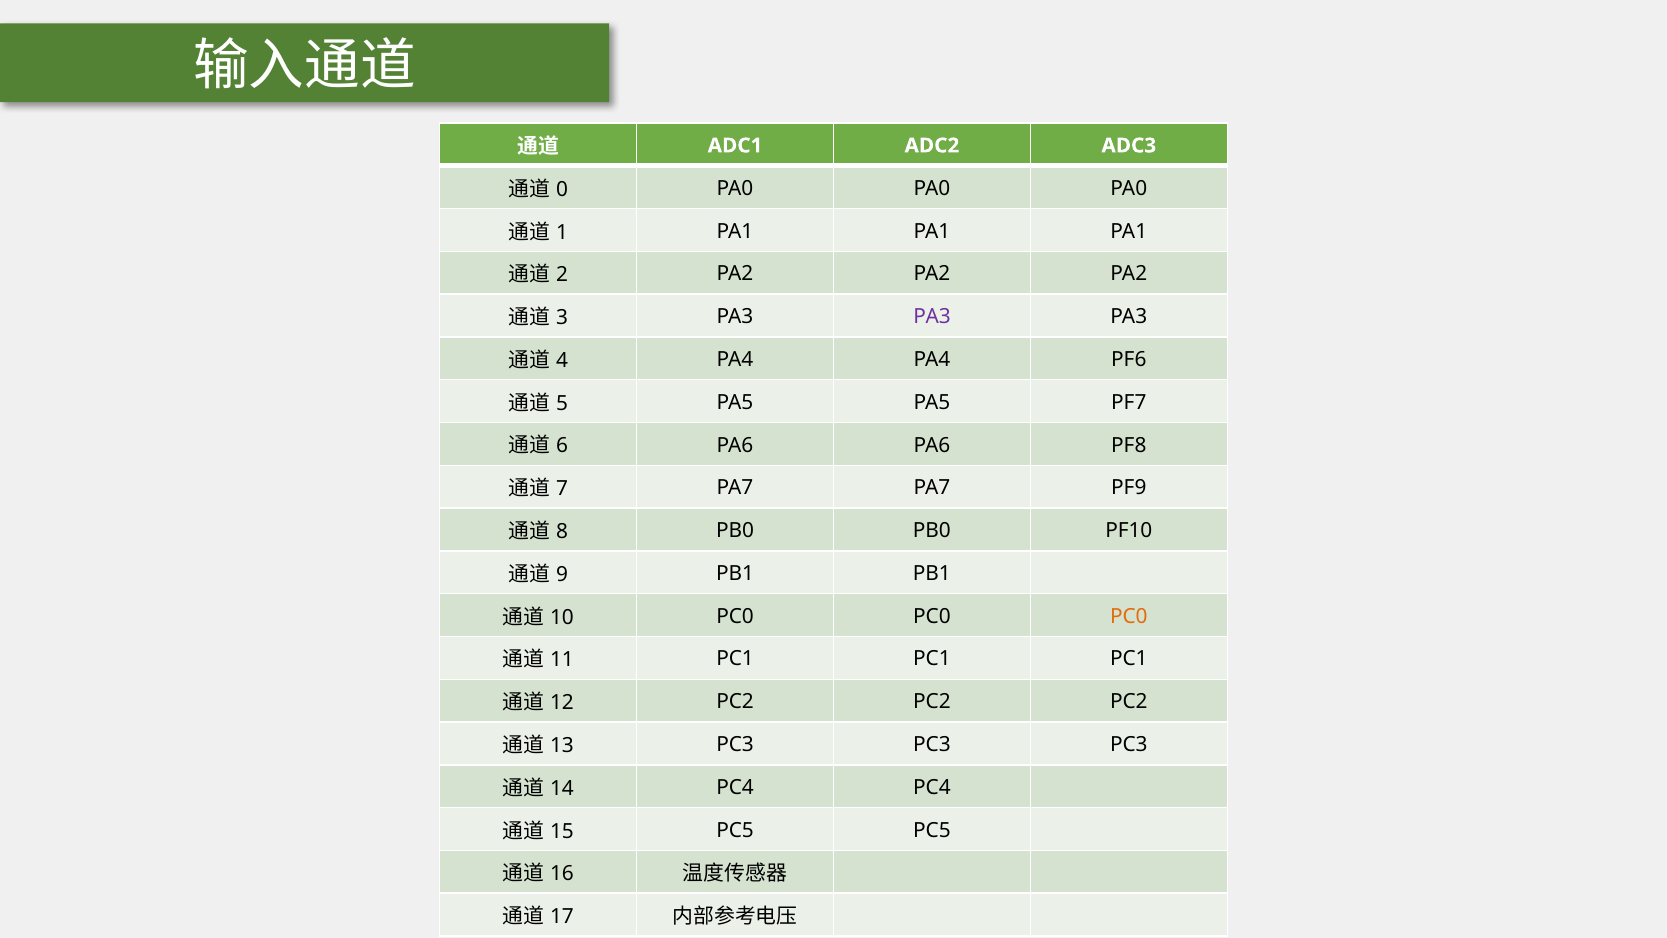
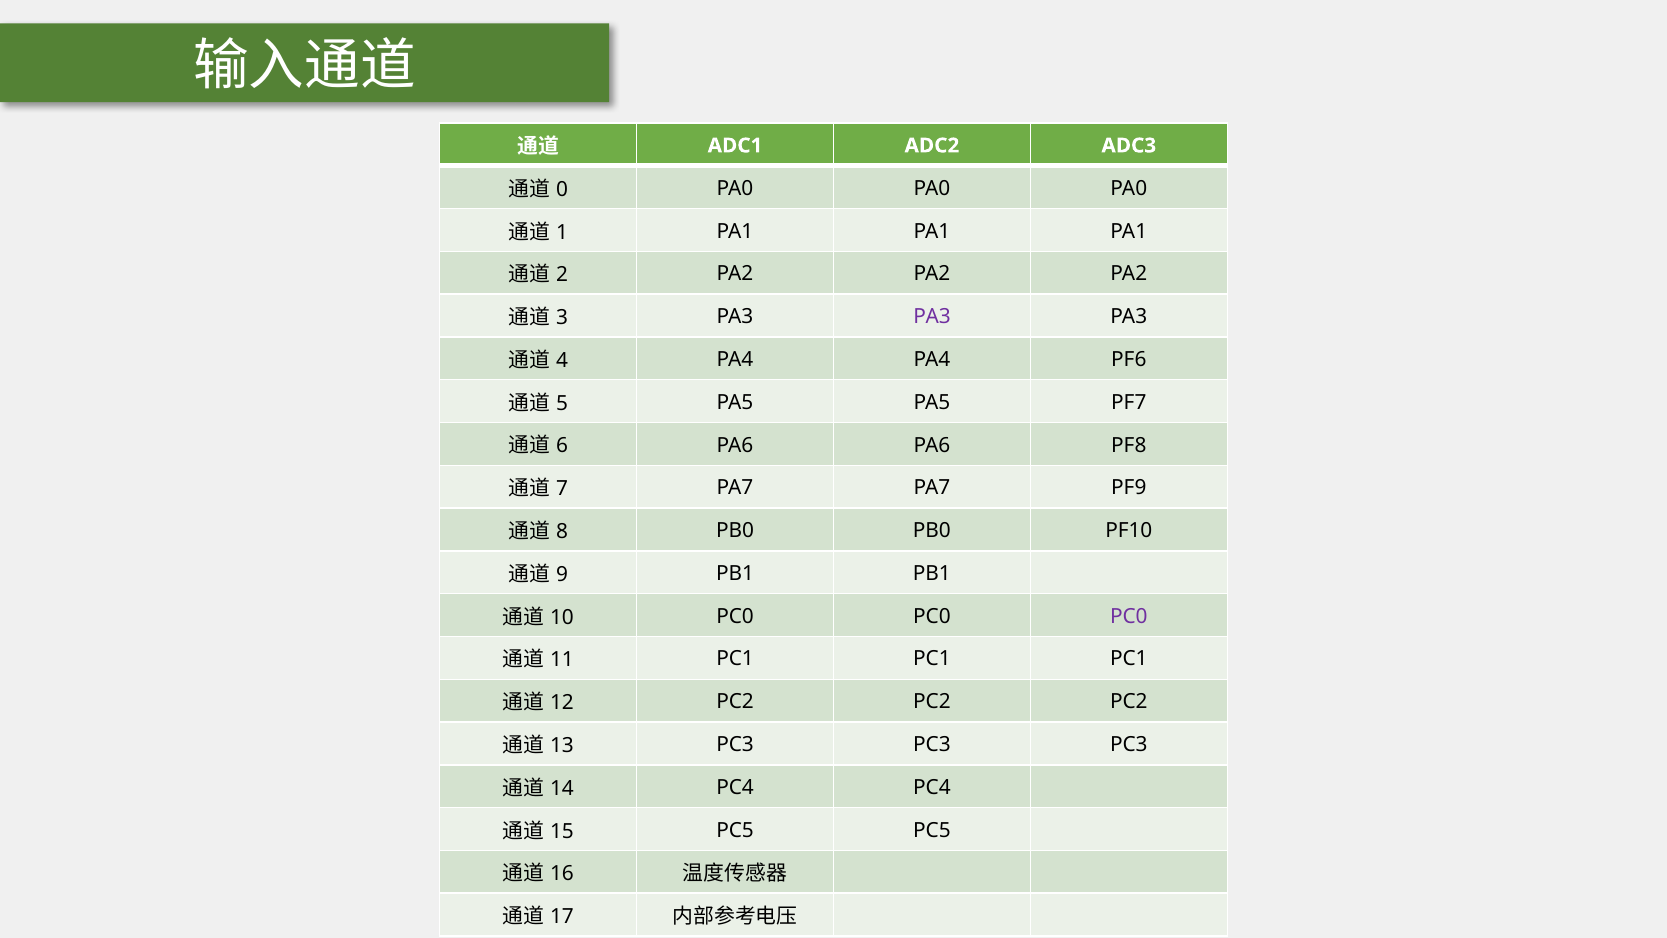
PC0 at (1129, 616) colour: orange -> purple
